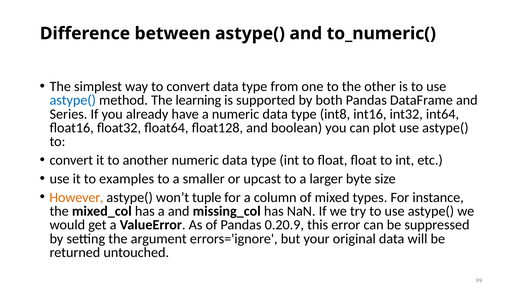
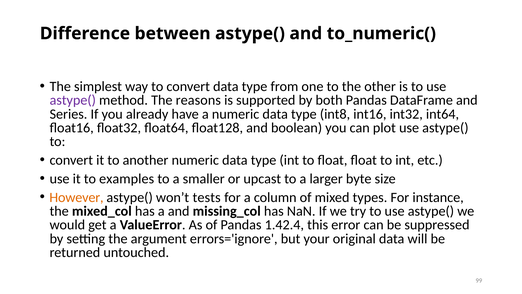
astype( at (73, 100) colour: blue -> purple
learning: learning -> reasons
tuple: tuple -> tests
0.20.9: 0.20.9 -> 1.42.4
